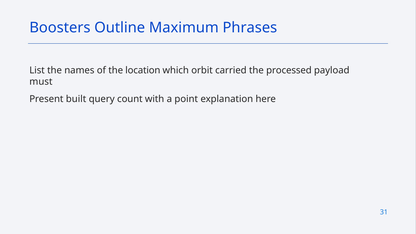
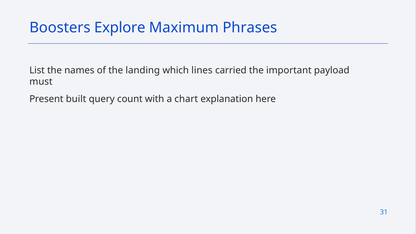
Outline: Outline -> Explore
location: location -> landing
orbit: orbit -> lines
processed: processed -> important
point: point -> chart
